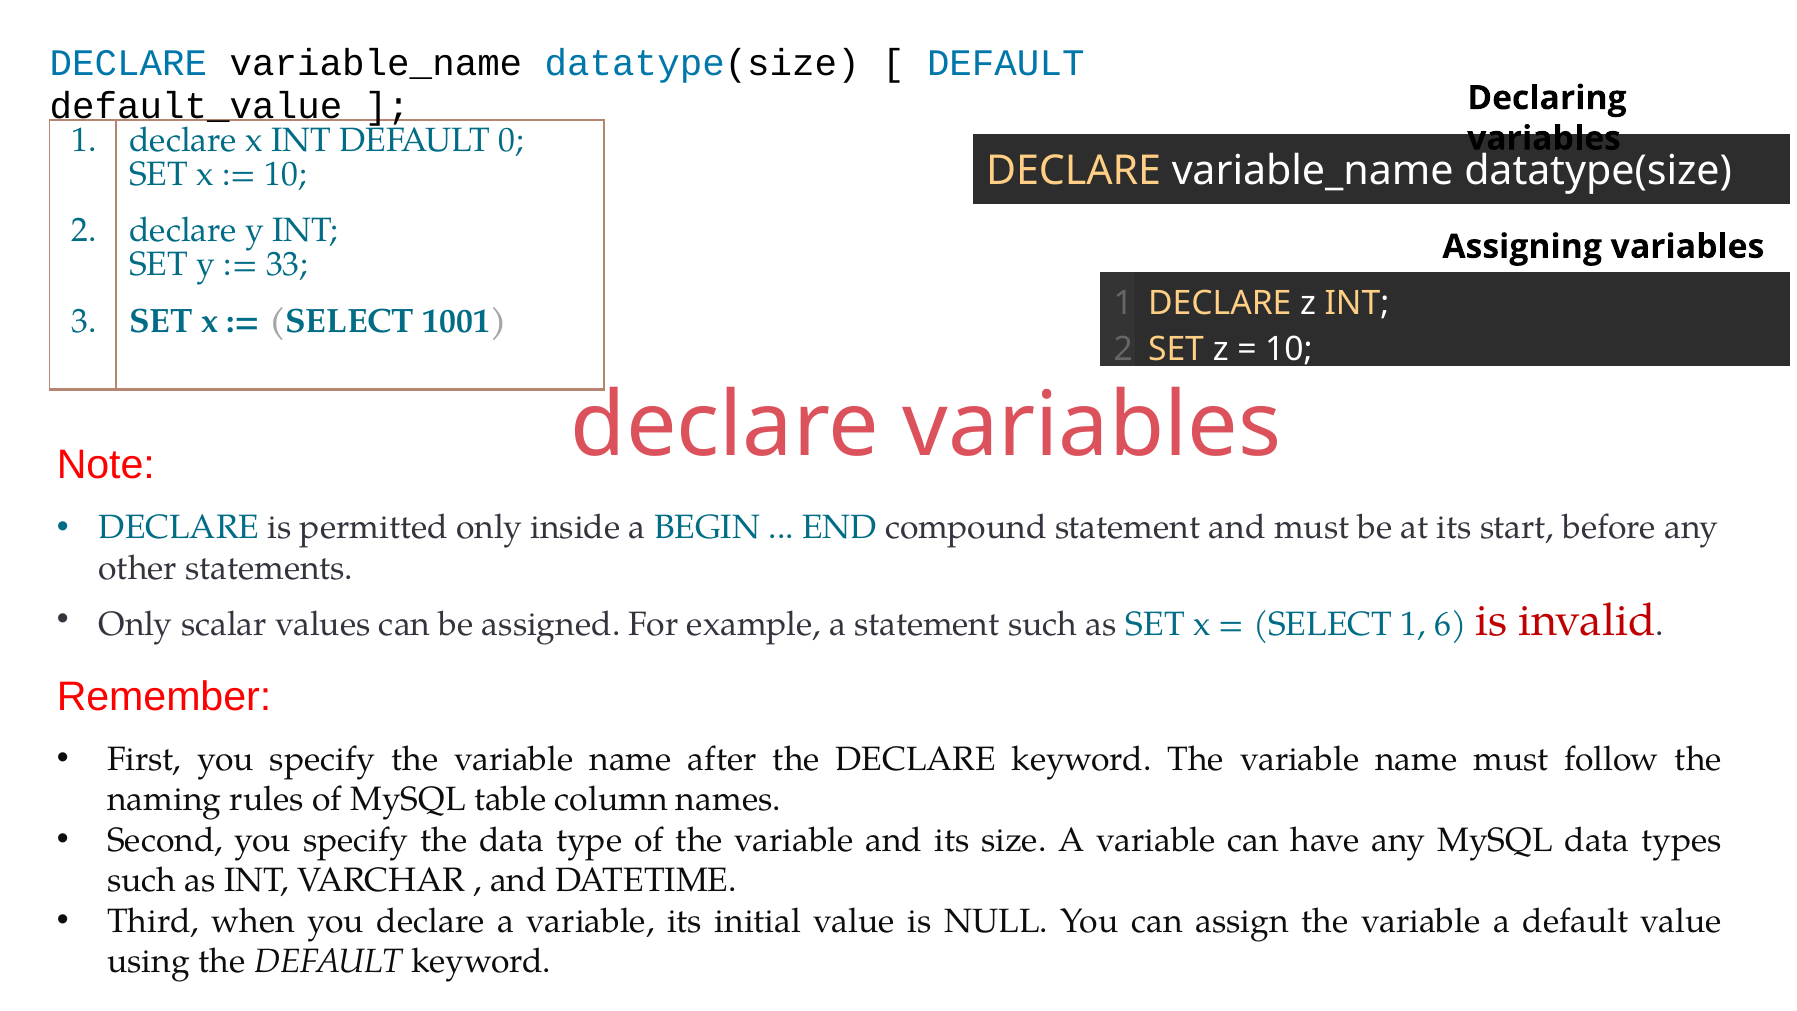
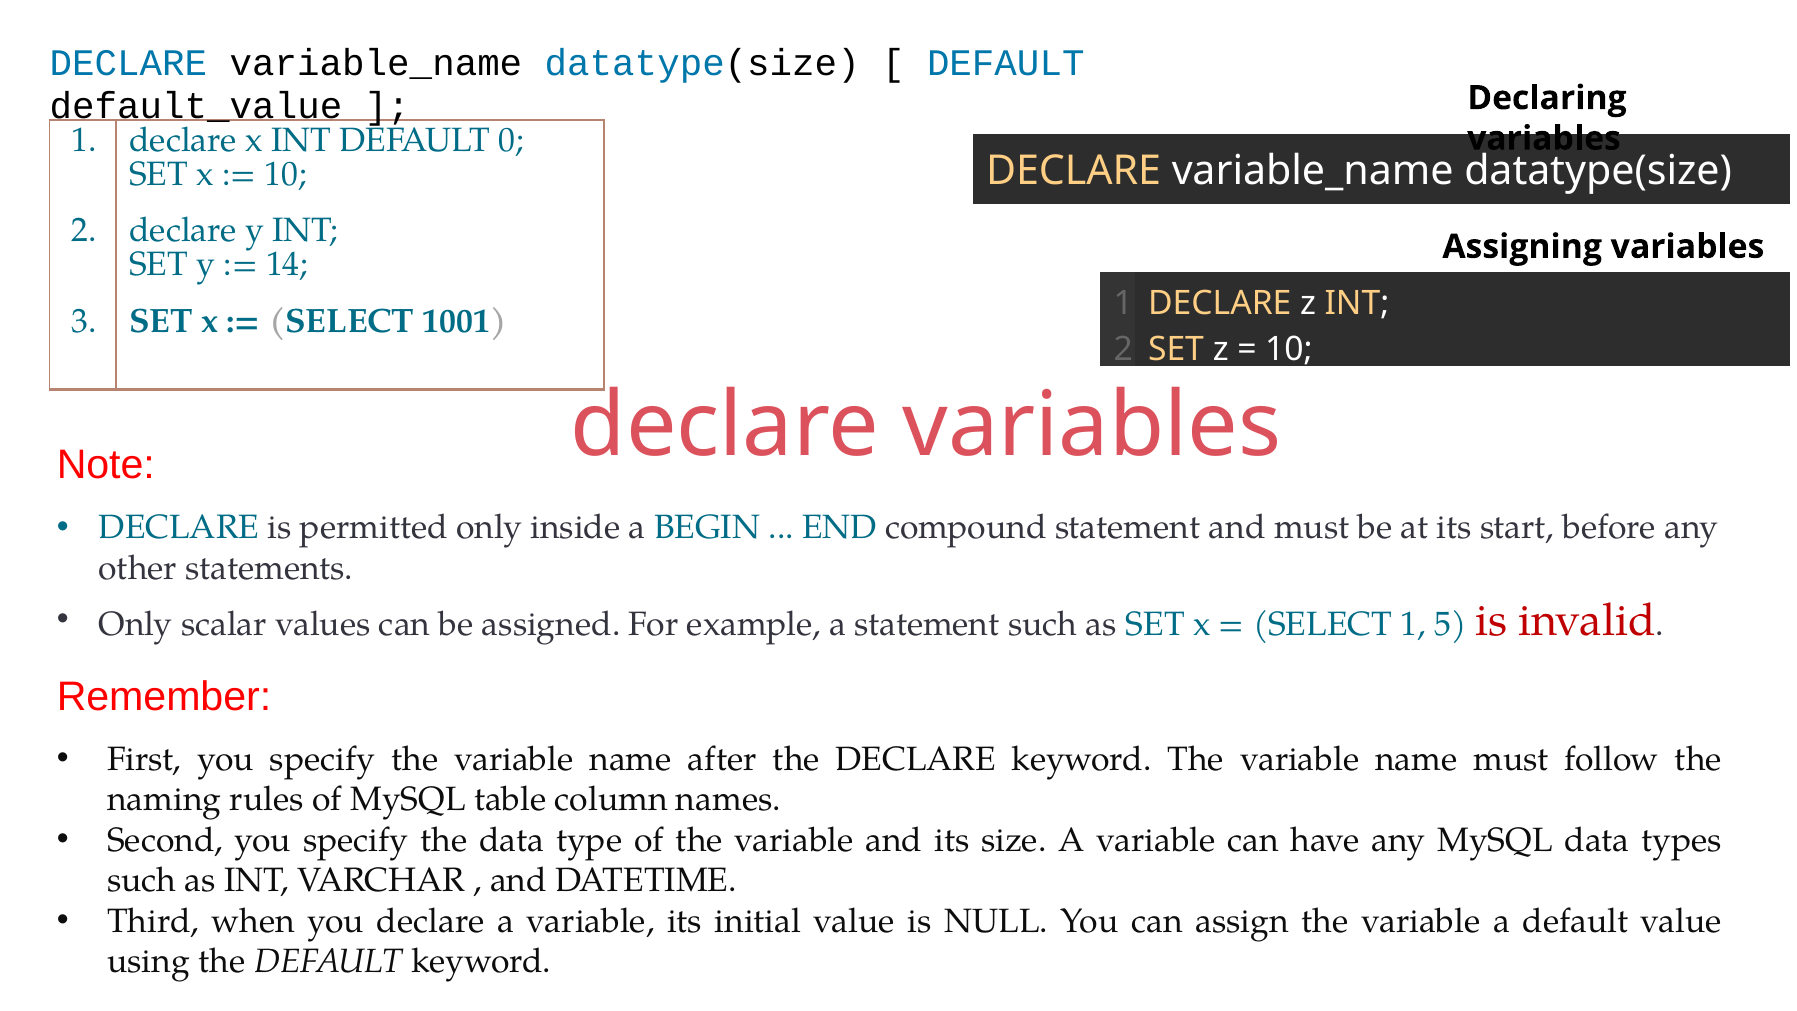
33: 33 -> 14
6: 6 -> 5
